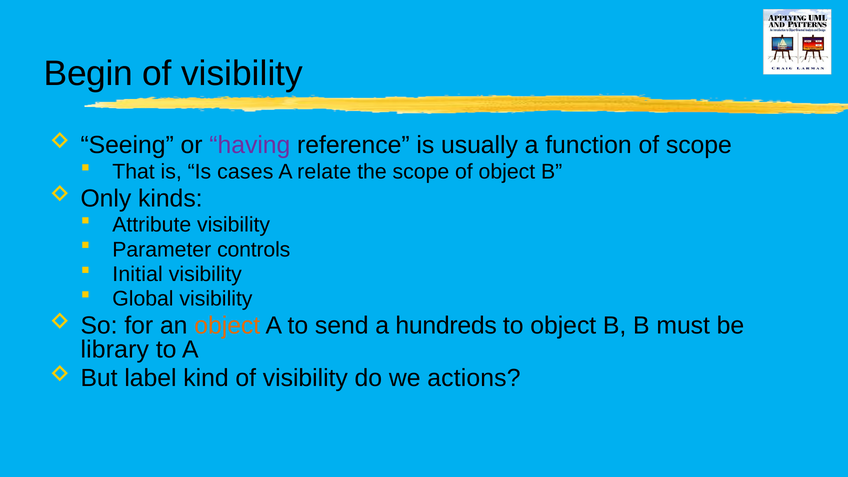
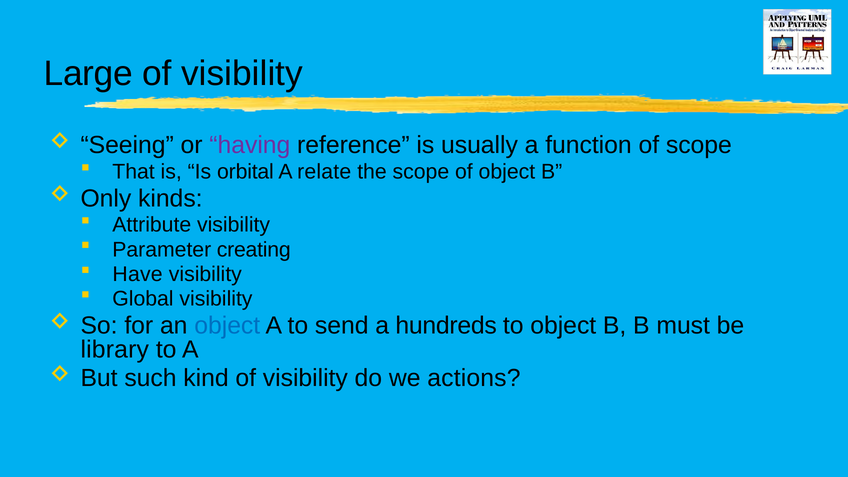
Begin: Begin -> Large
cases: cases -> orbital
controls: controls -> creating
Initial: Initial -> Have
object at (227, 326) colour: orange -> blue
label: label -> such
